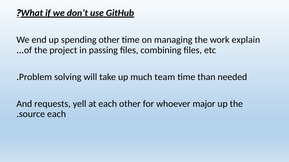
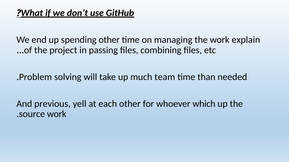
requests: requests -> previous
major: major -> which
source each: each -> work
